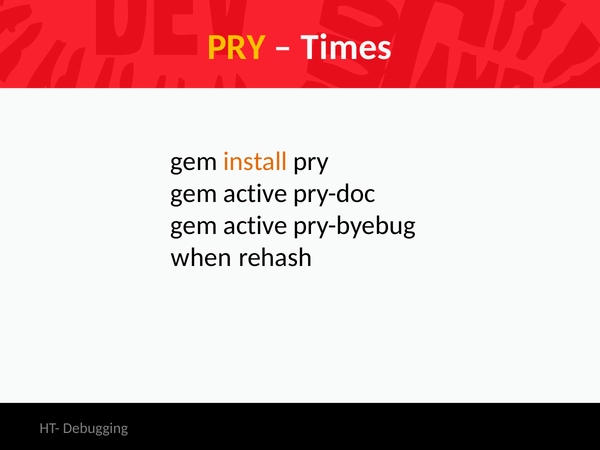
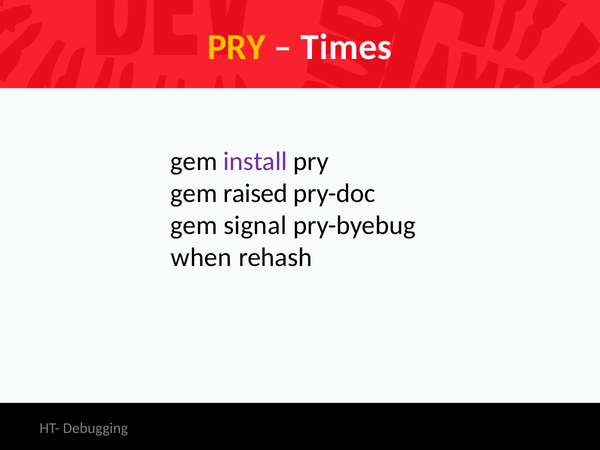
install colour: orange -> purple
active at (255, 194): active -> raised
active at (255, 226): active -> signal
